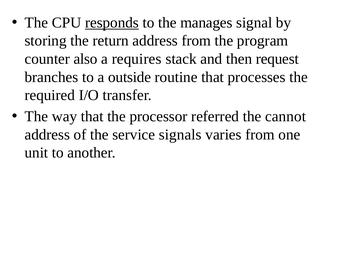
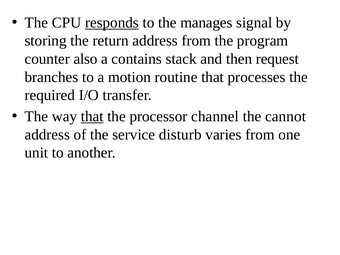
requires: requires -> contains
outside: outside -> motion
that at (92, 116) underline: none -> present
referred: referred -> channel
signals: signals -> disturb
